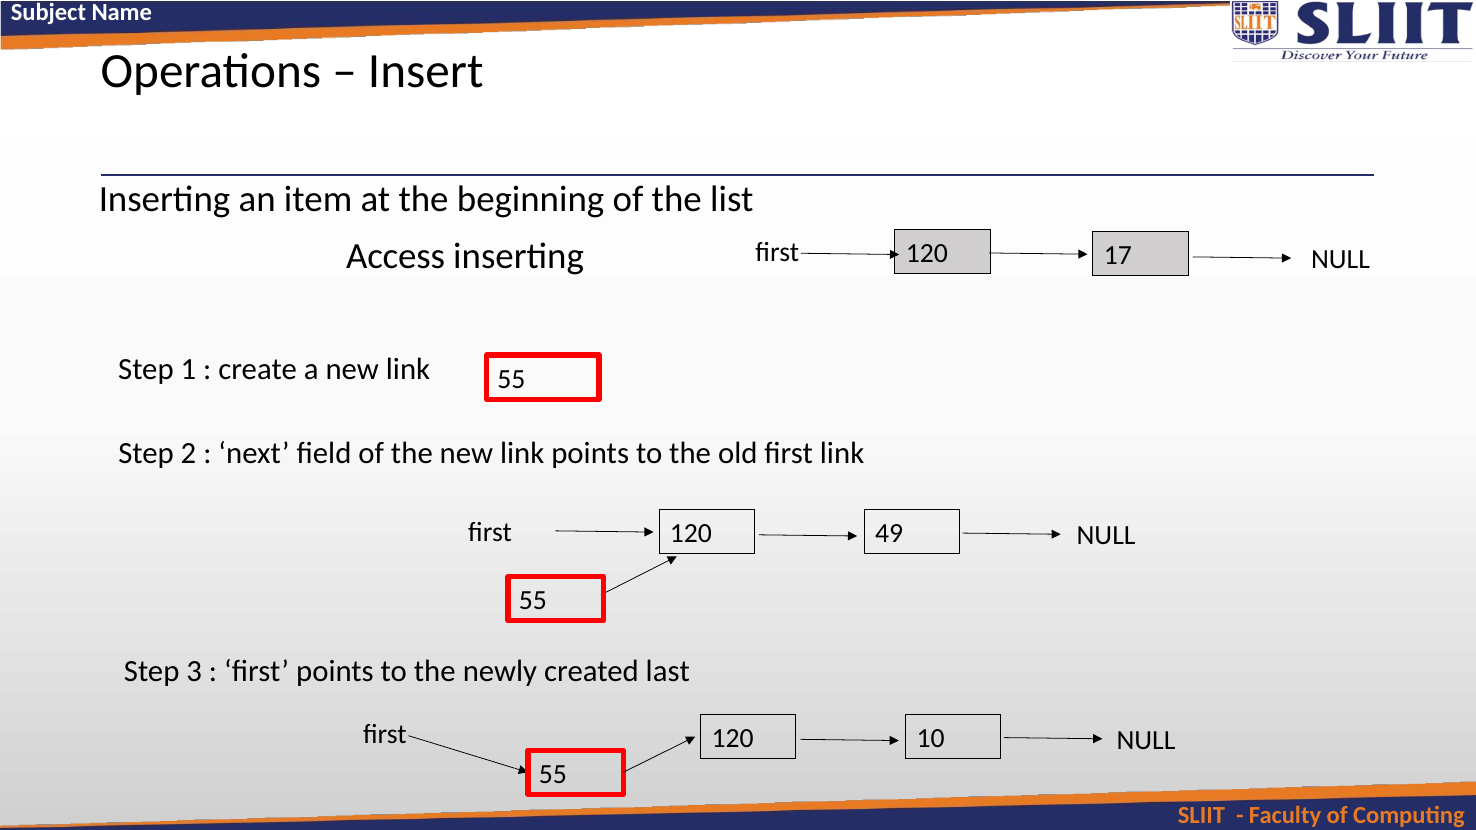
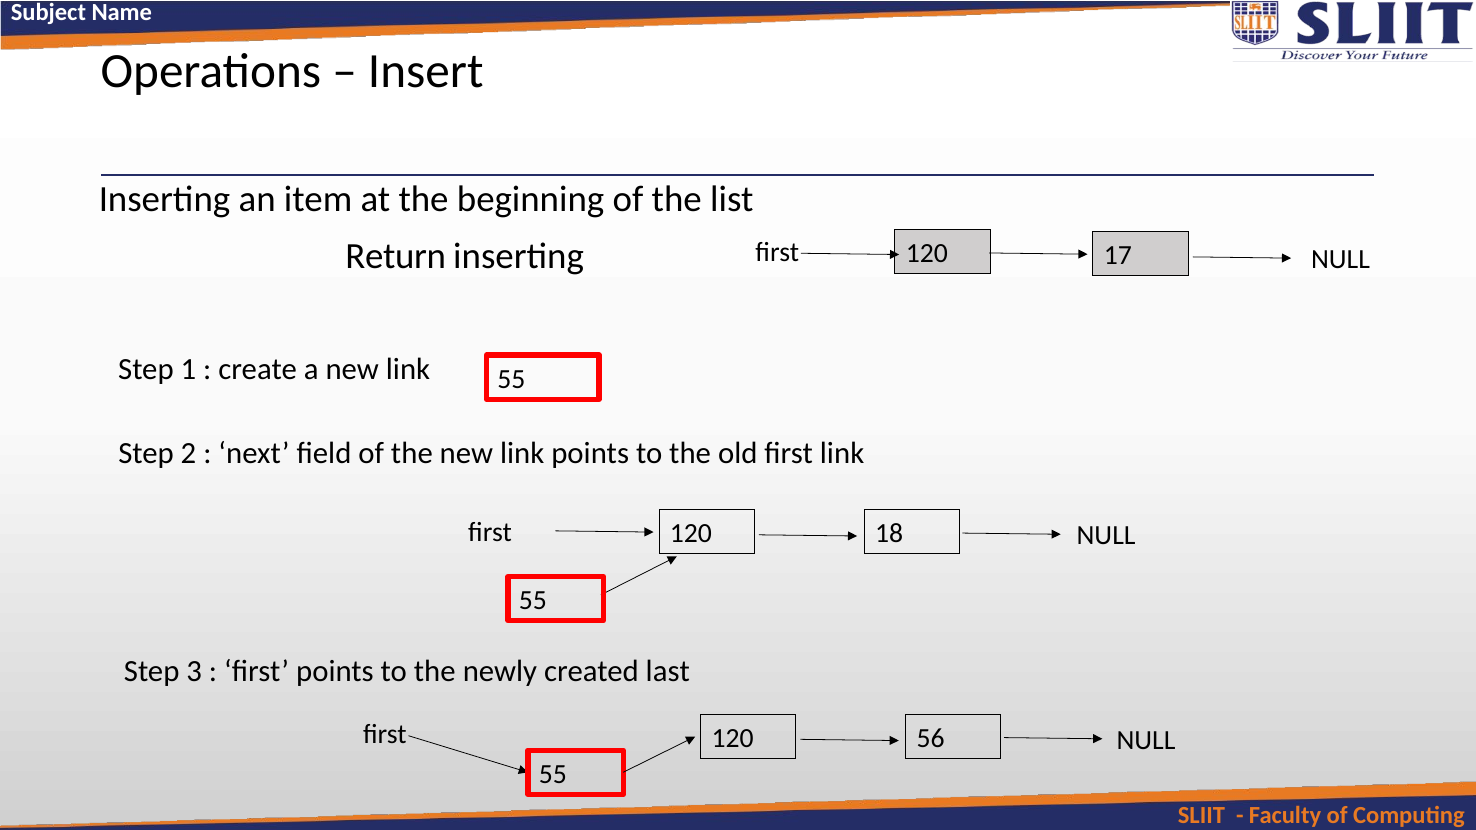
Access: Access -> Return
49: 49 -> 18
10: 10 -> 56
